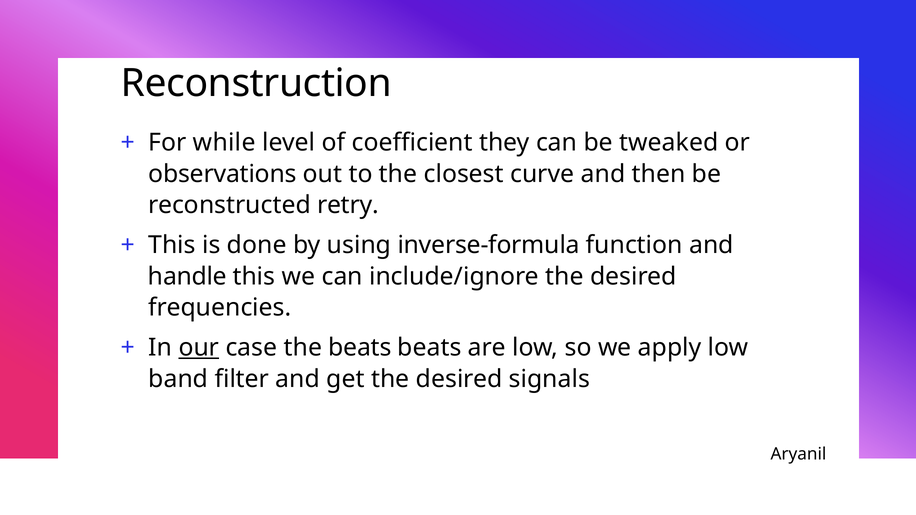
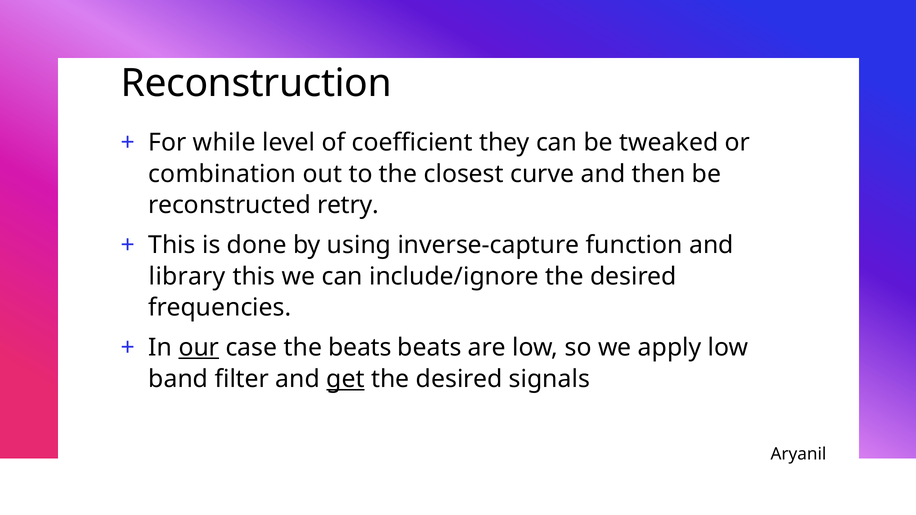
observations: observations -> combination
inverse-formula: inverse-formula -> inverse-capture
handle: handle -> library
get underline: none -> present
